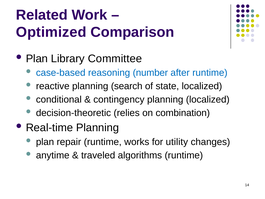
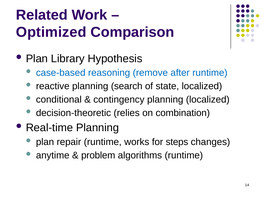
Committee: Committee -> Hypothesis
number: number -> remove
utility: utility -> steps
traveled: traveled -> problem
